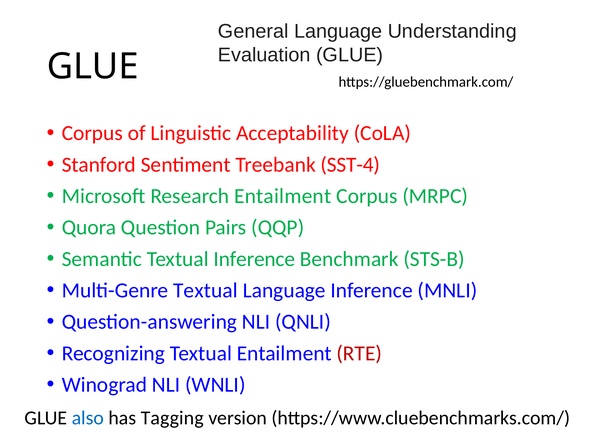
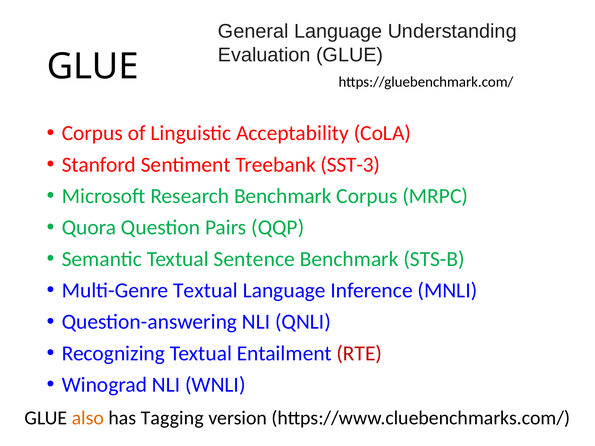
SST-4: SST-4 -> SST-3
Research Entailment: Entailment -> Benchmark
Textual Inference: Inference -> Sentence
also colour: blue -> orange
